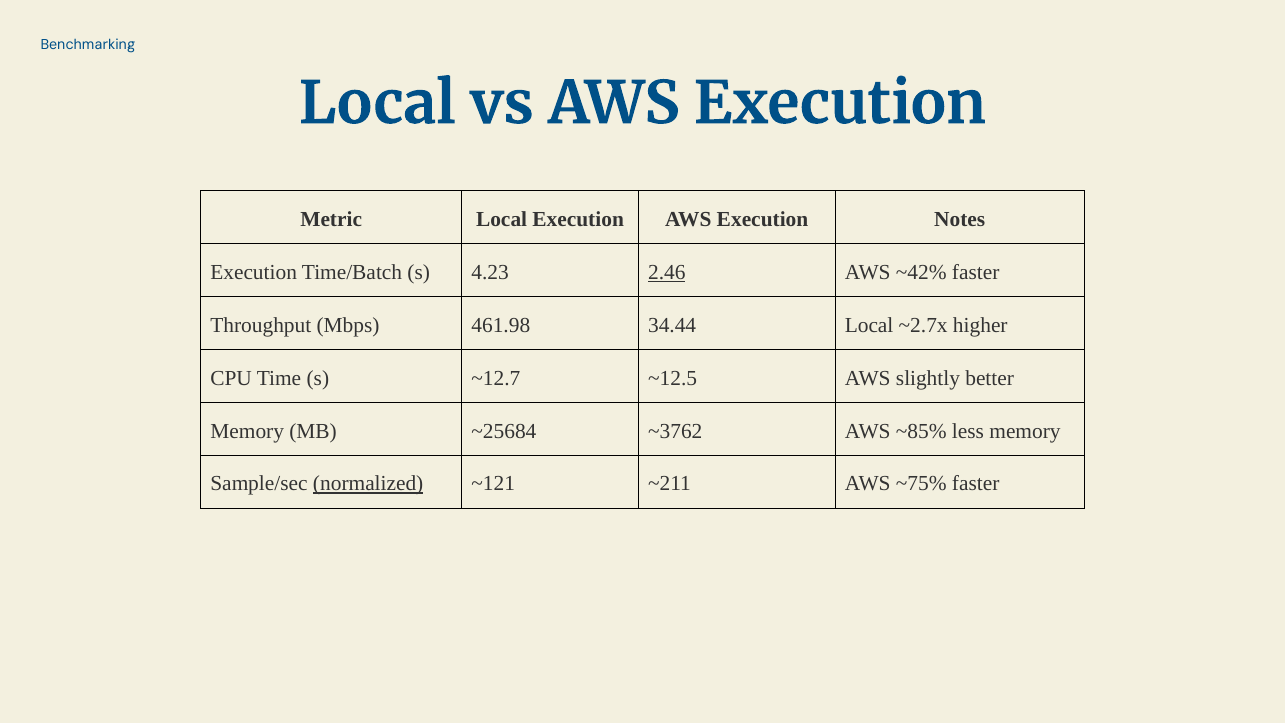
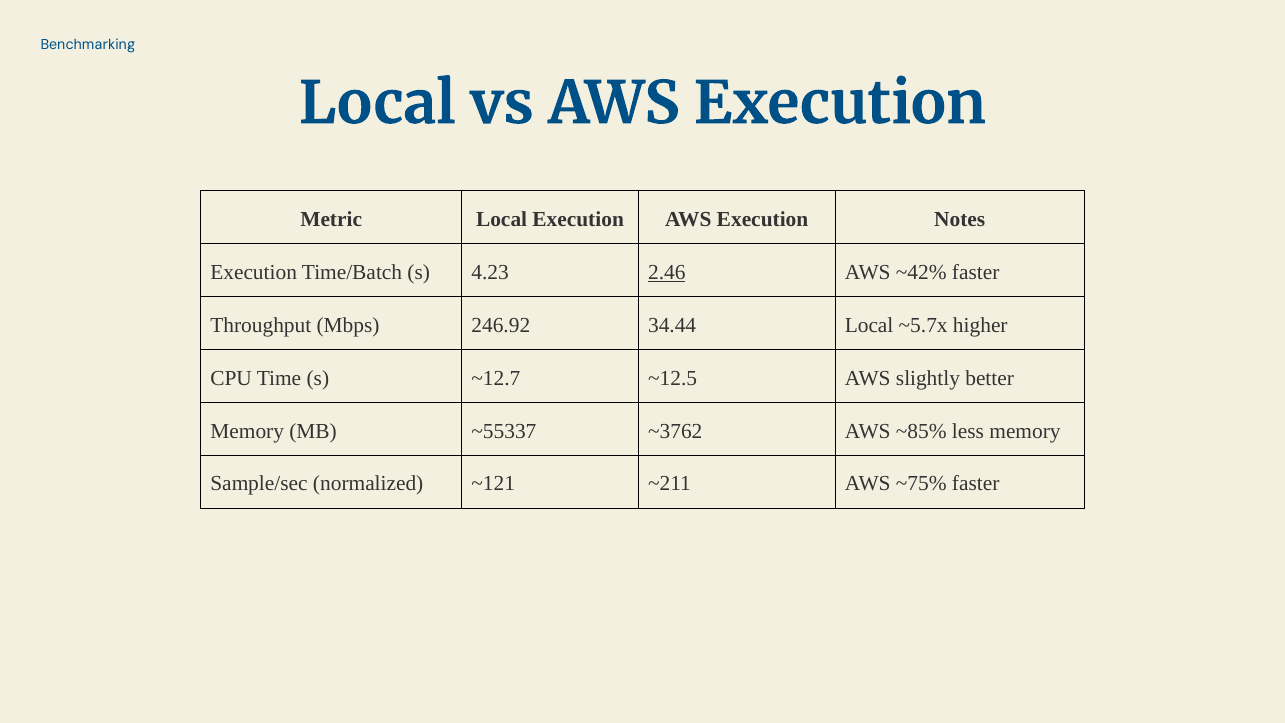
461.98: 461.98 -> 246.92
~2.7x: ~2.7x -> ~5.7x
~25684: ~25684 -> ~55337
normalized underline: present -> none
